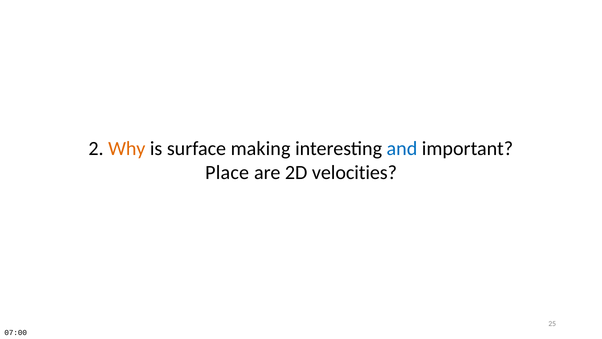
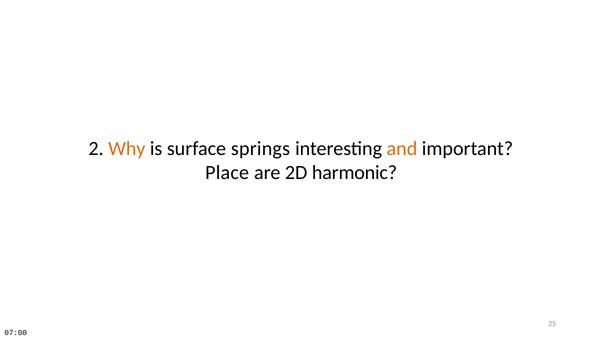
making: making -> springs
and colour: blue -> orange
velocities: velocities -> harmonic
